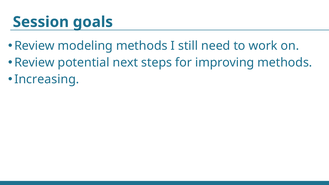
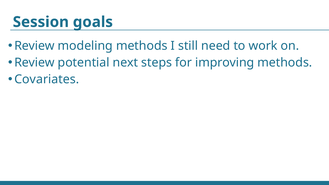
Increasing: Increasing -> Covariates
